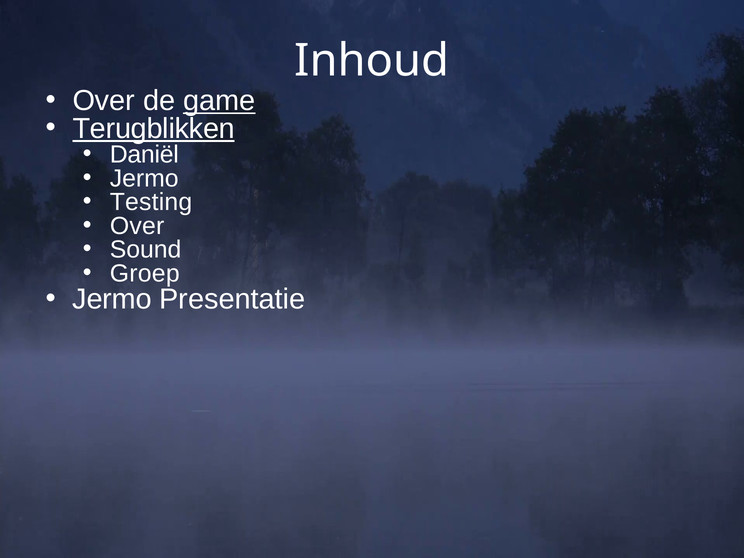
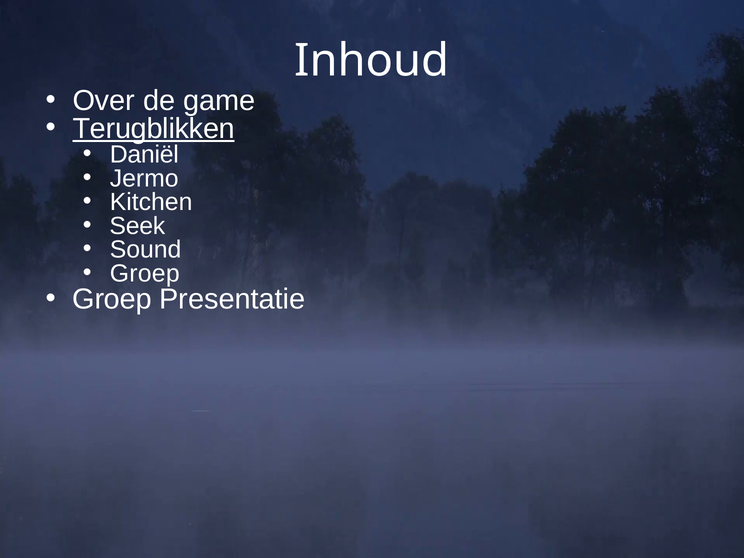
game underline: present -> none
Testing: Testing -> Kitchen
Over at (137, 226): Over -> Seek
Jermo at (112, 299): Jermo -> Groep
